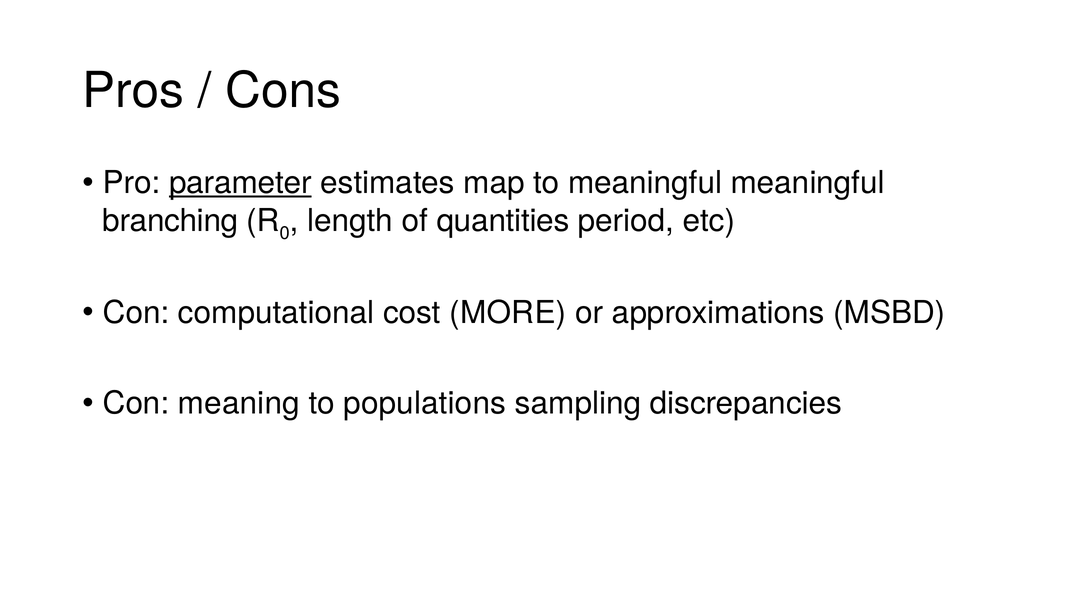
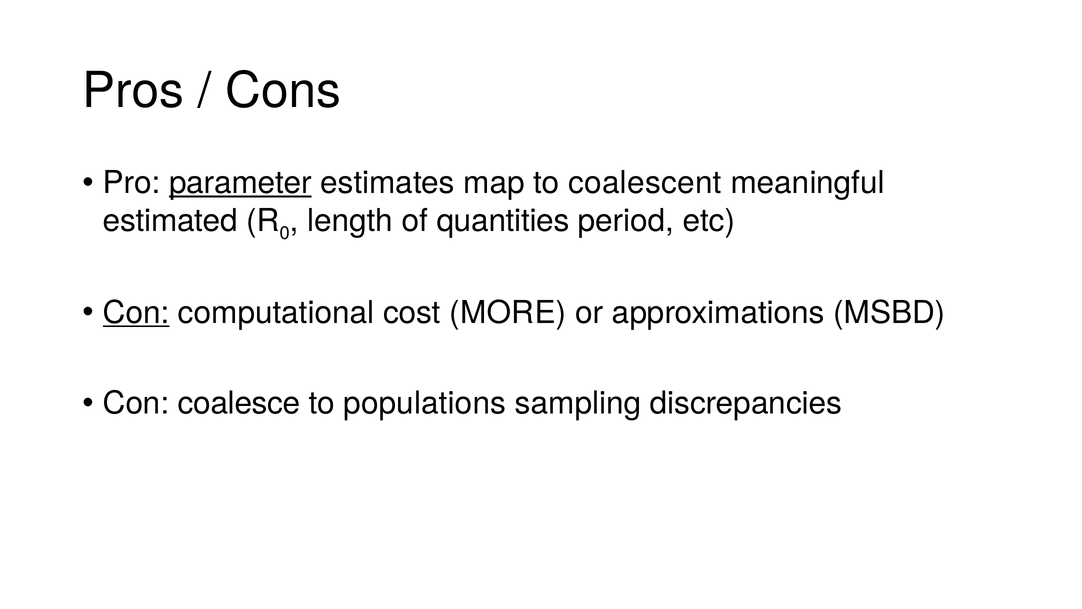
to meaningful: meaningful -> coalescent
branching: branching -> estimated
Con at (136, 312) underline: none -> present
meaning: meaning -> coalesce
